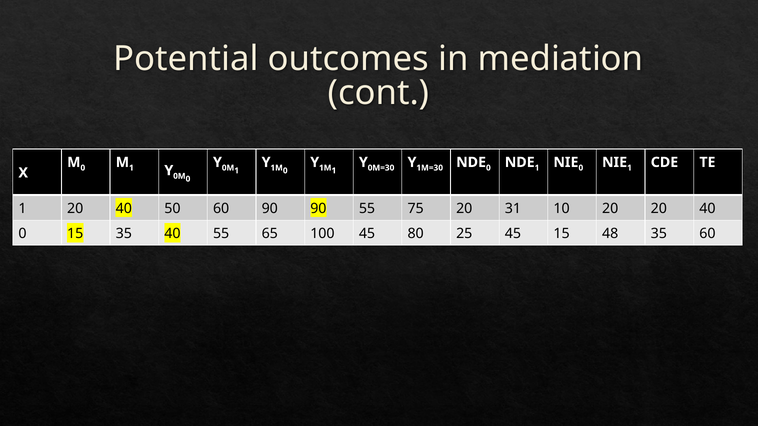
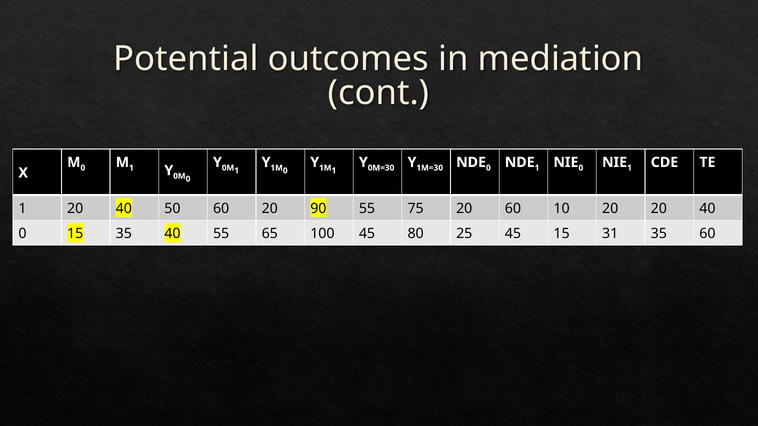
60 90: 90 -> 20
20 31: 31 -> 60
48: 48 -> 31
